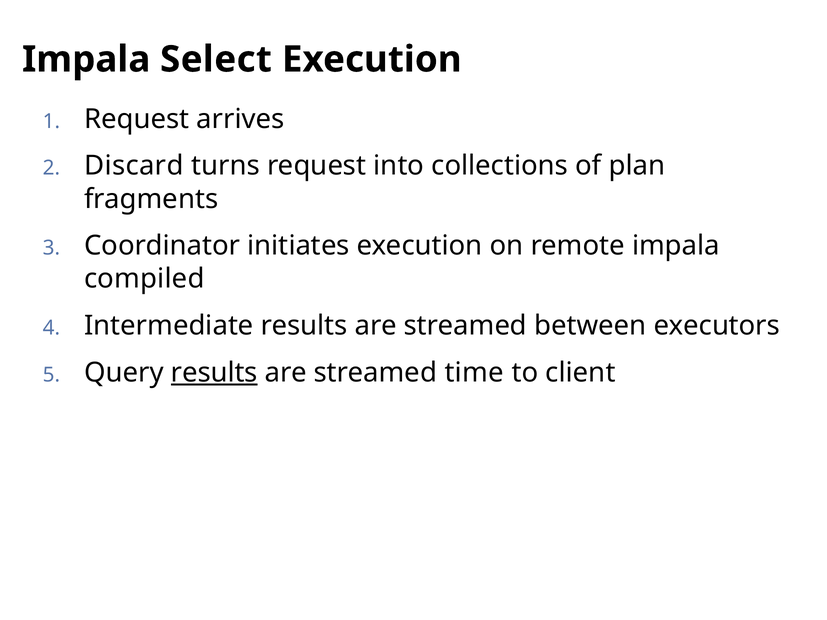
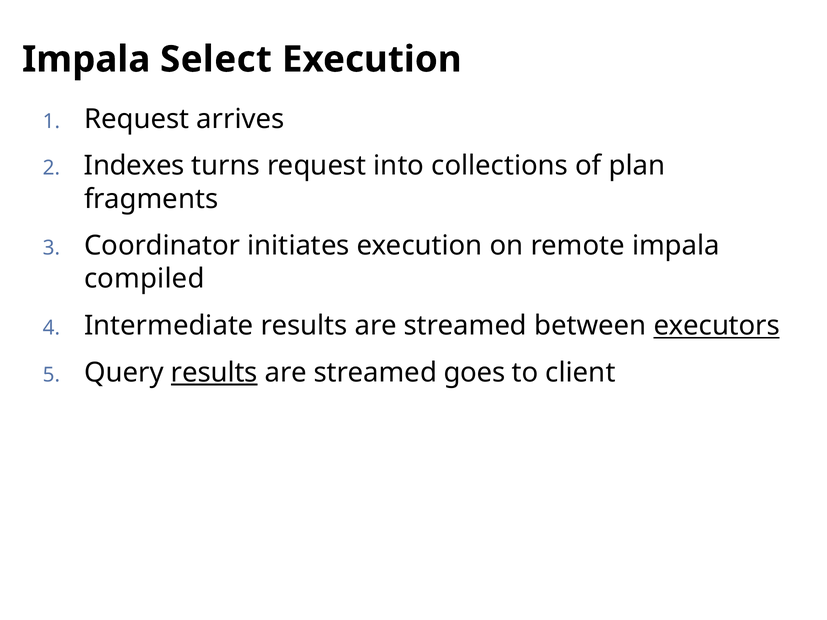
Discard: Discard -> Indexes
executors underline: none -> present
time: time -> goes
